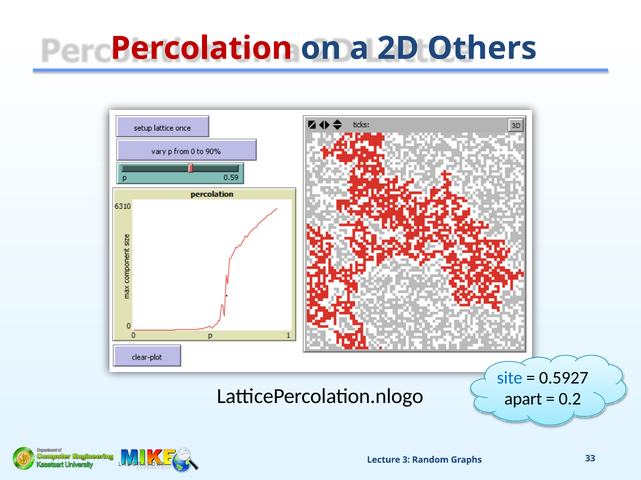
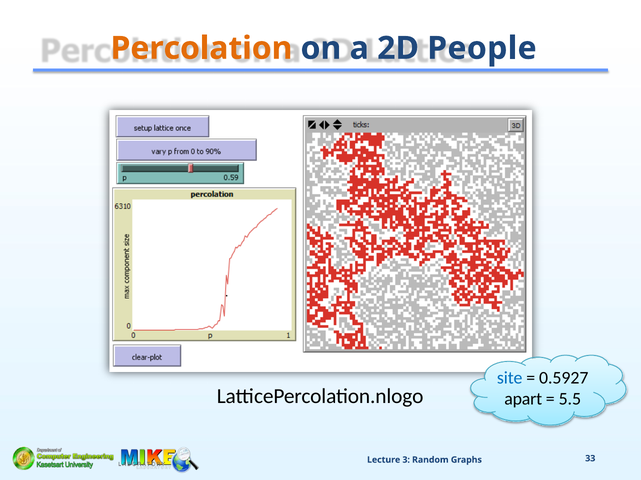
Percolation colour: red -> orange
Others: Others -> People
0.2: 0.2 -> 5.5
